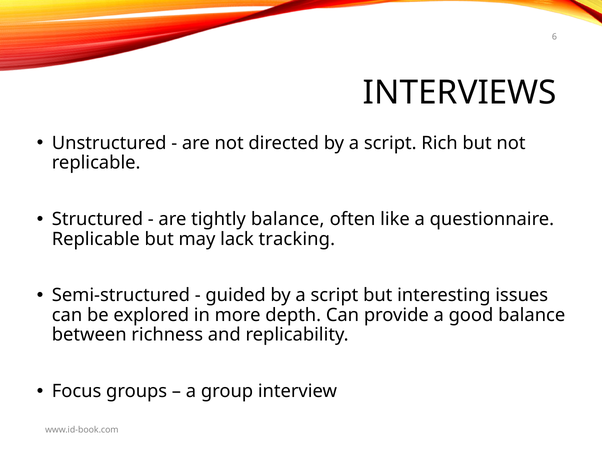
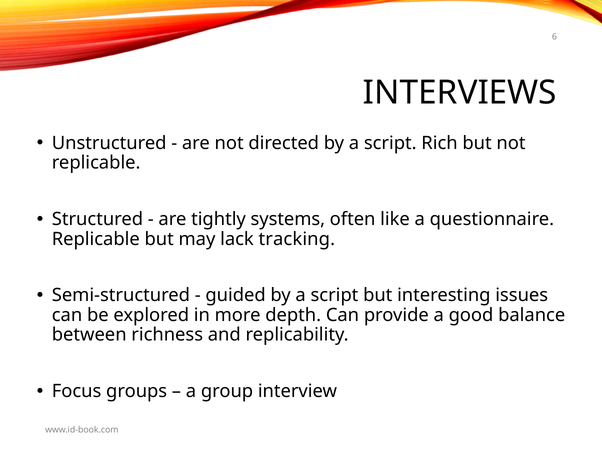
tightly balance: balance -> systems
